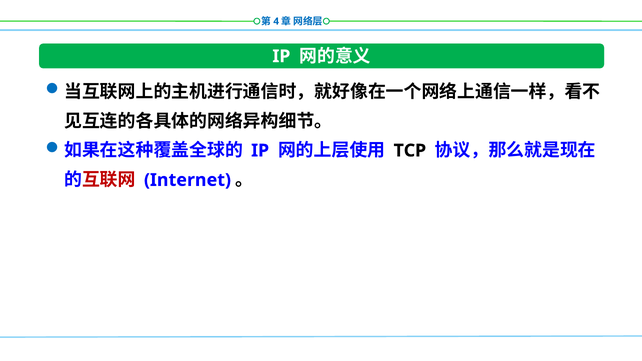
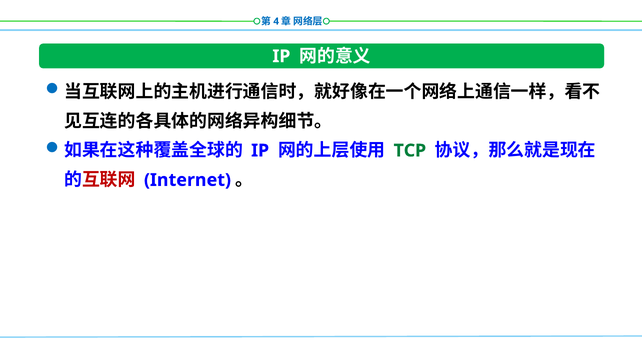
TCP colour: black -> green
